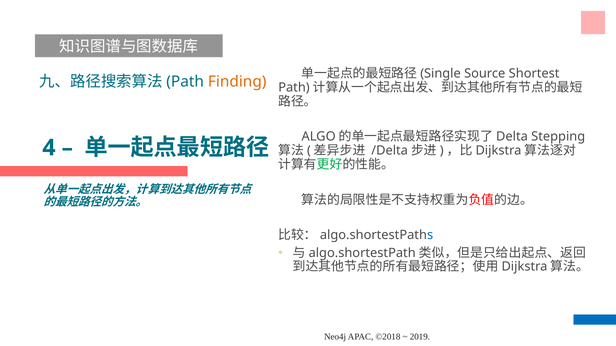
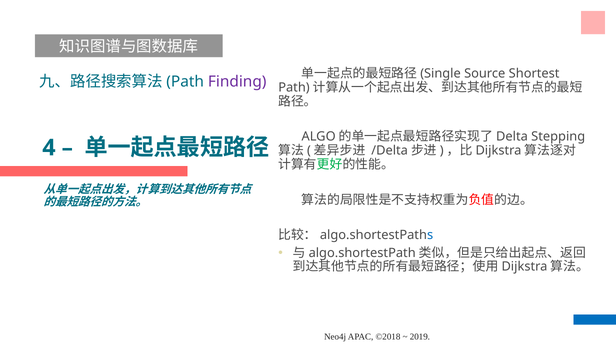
Finding colour: orange -> purple
